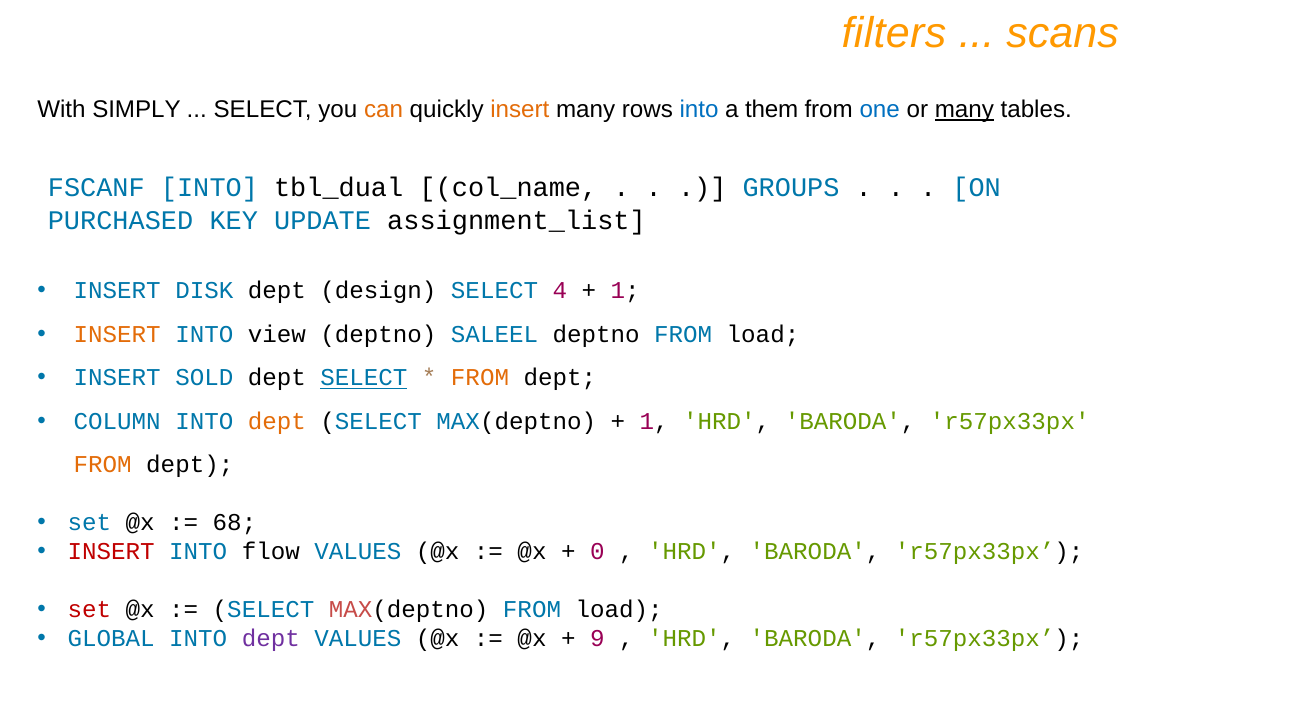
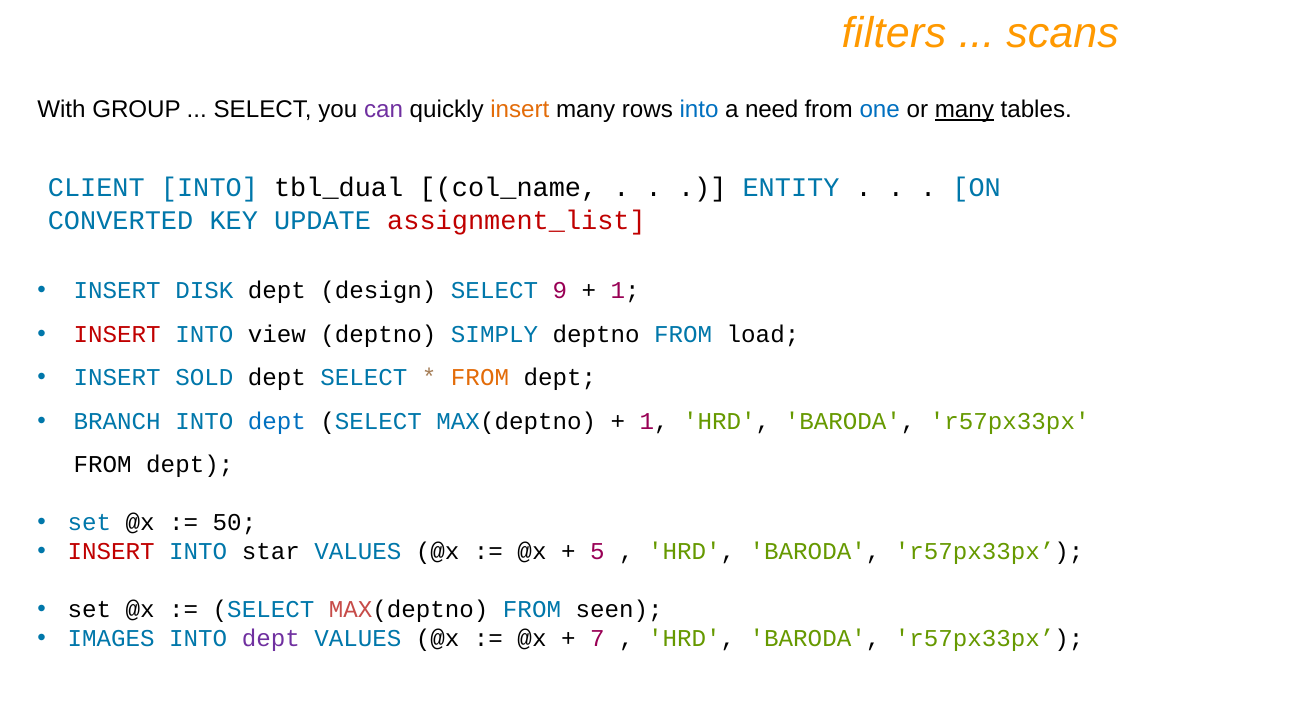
SIMPLY: SIMPLY -> GROUP
can colour: orange -> purple
them: them -> need
FSCANF: FSCANF -> CLIENT
GROUPS: GROUPS -> ENTITY
PURCHASED: PURCHASED -> CONVERTED
assignment_list colour: black -> red
4: 4 -> 9
INSERT at (117, 335) colour: orange -> red
SALEEL: SALEEL -> SIMPLY
SELECT at (364, 378) underline: present -> none
COLUMN: COLUMN -> BRANCH
dept at (277, 422) colour: orange -> blue
FROM at (103, 465) colour: orange -> black
68: 68 -> 50
flow: flow -> star
0: 0 -> 5
set at (89, 610) colour: red -> black
MAX(deptno FROM load: load -> seen
GLOBAL: GLOBAL -> IMAGES
9: 9 -> 7
